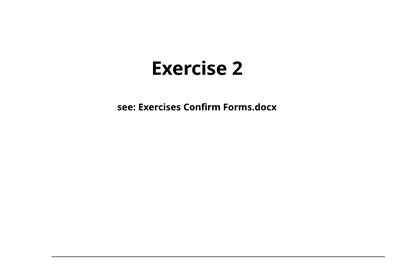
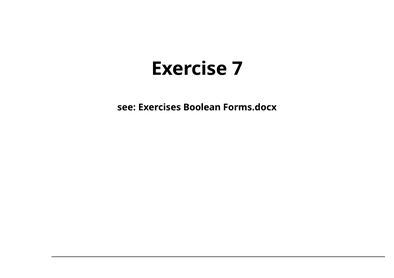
2: 2 -> 7
Confirm: Confirm -> Boolean
